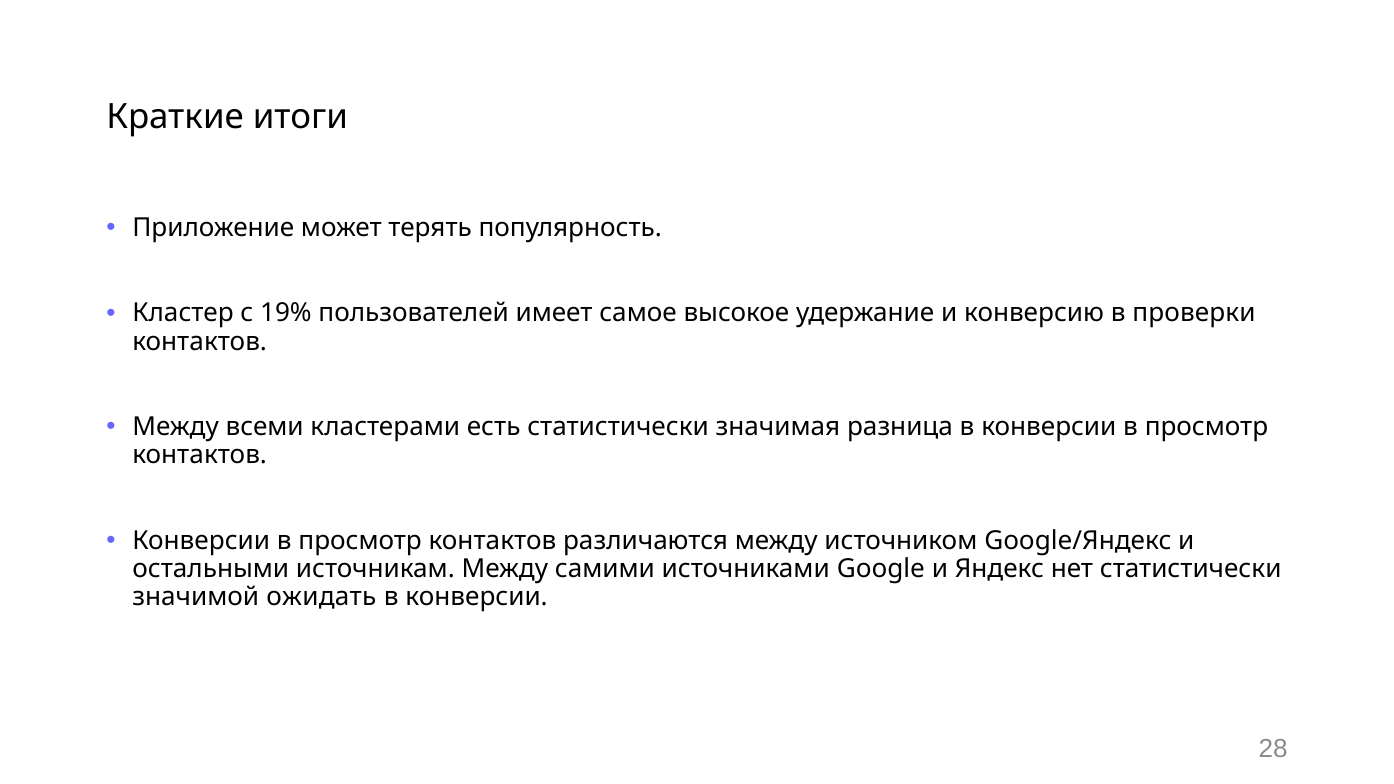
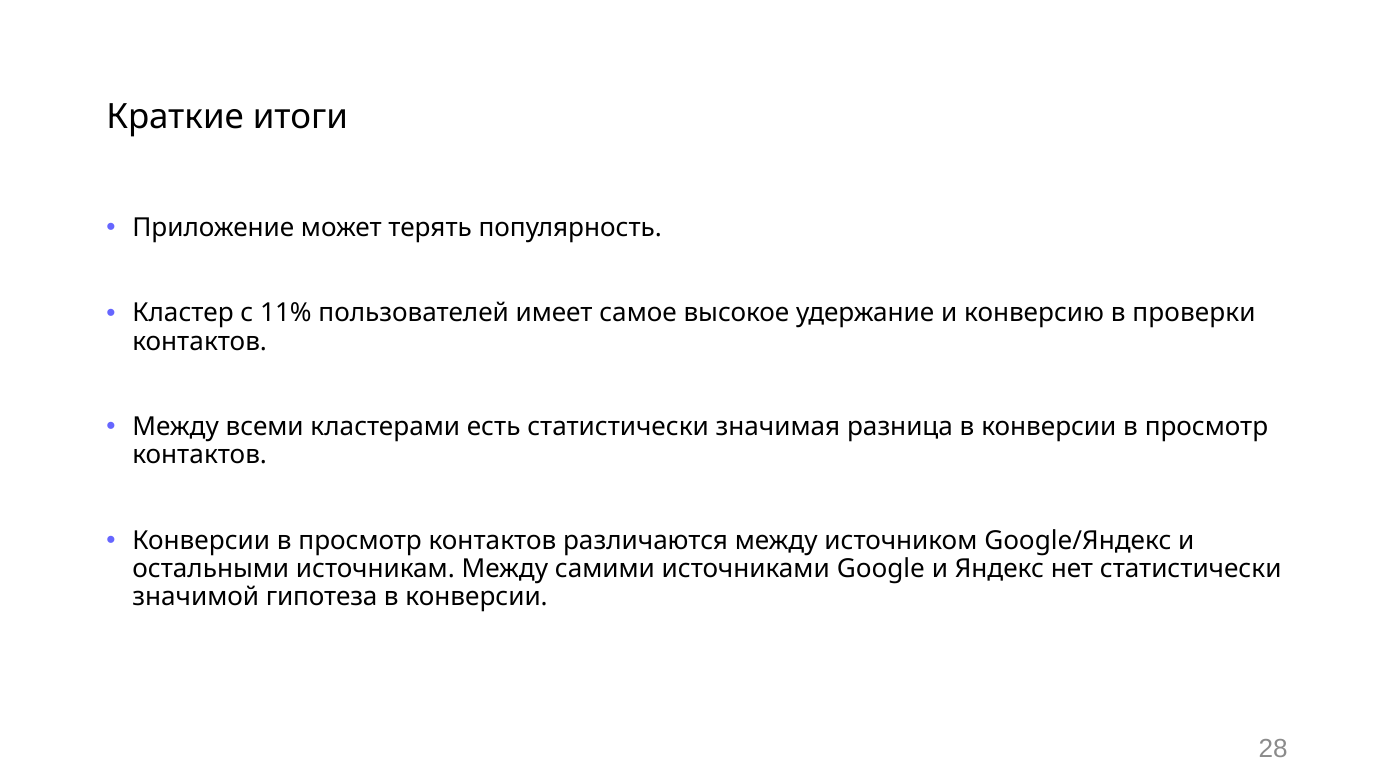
19%: 19% -> 11%
ожидать: ожидать -> гипотеза
